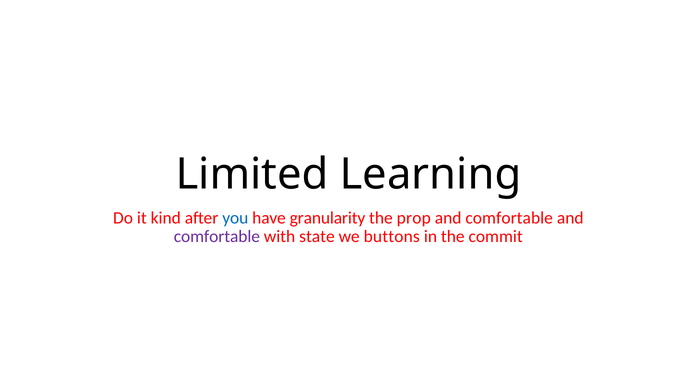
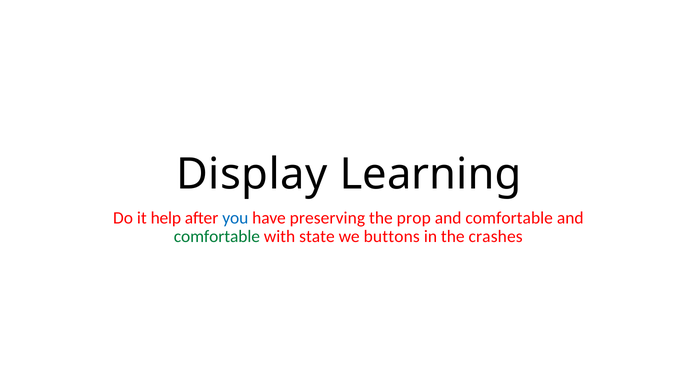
Limited: Limited -> Display
kind: kind -> help
granularity: granularity -> preserving
comfortable at (217, 237) colour: purple -> green
commit: commit -> crashes
